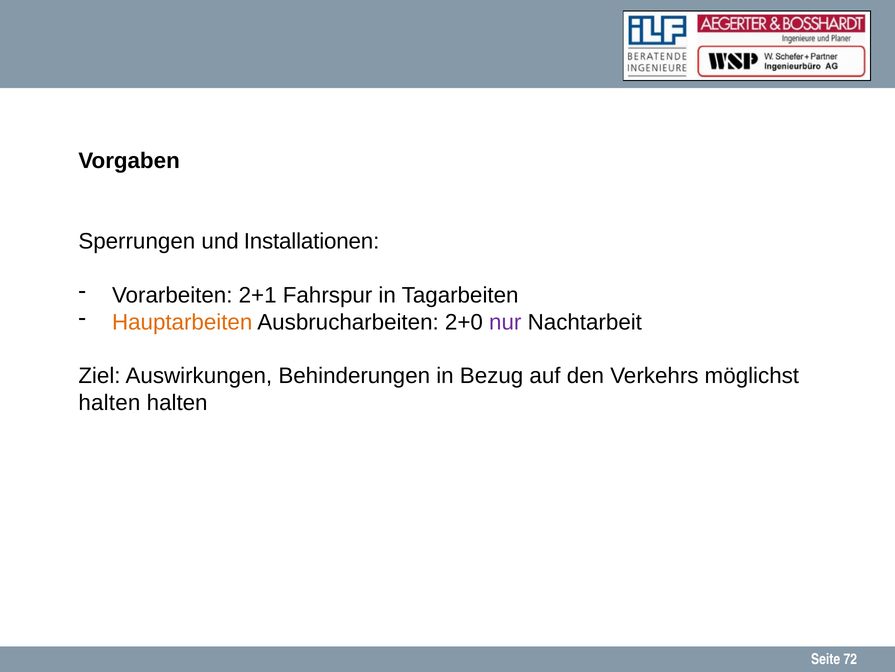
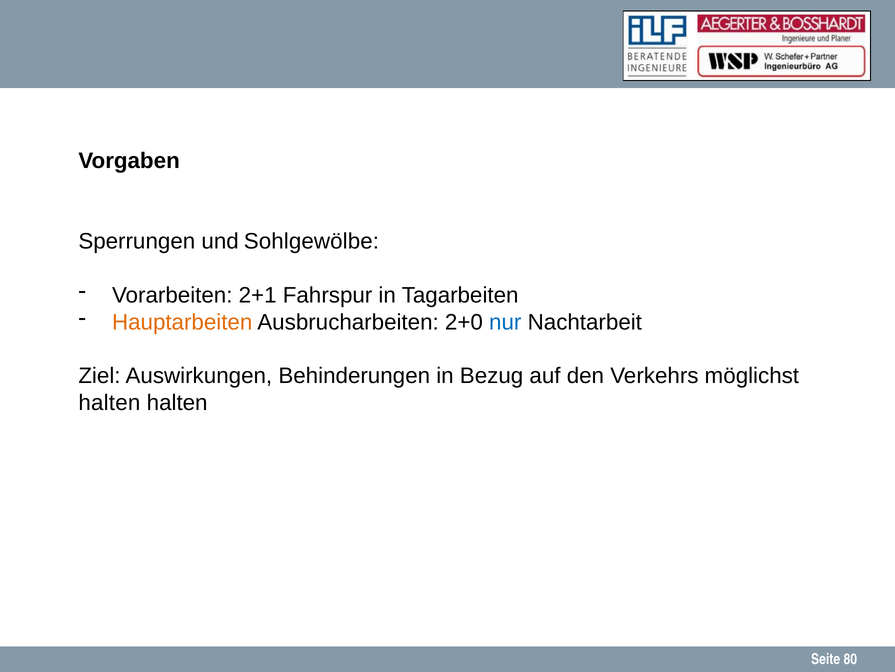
Installationen: Installationen -> Sohlgewölbe
nur colour: purple -> blue
72: 72 -> 80
